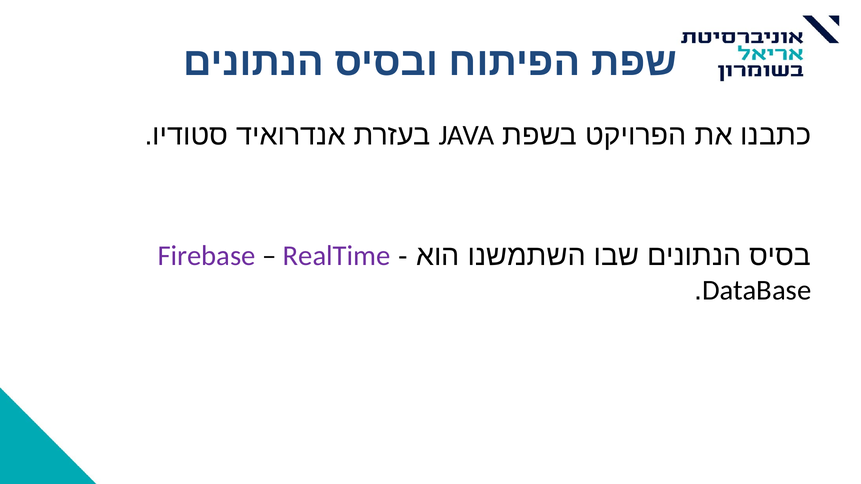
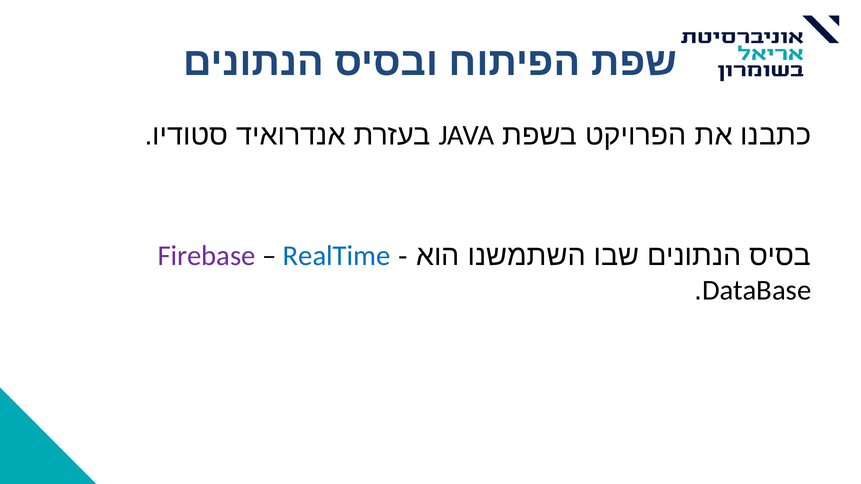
RealTime colour: purple -> blue
